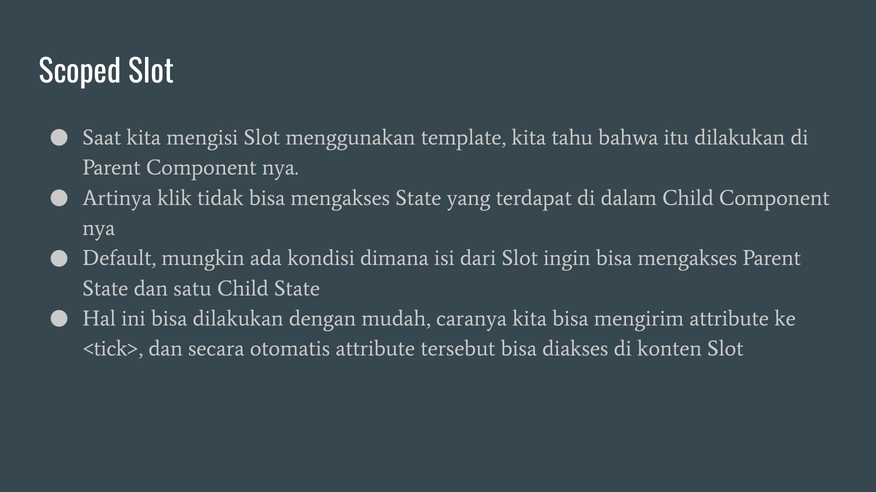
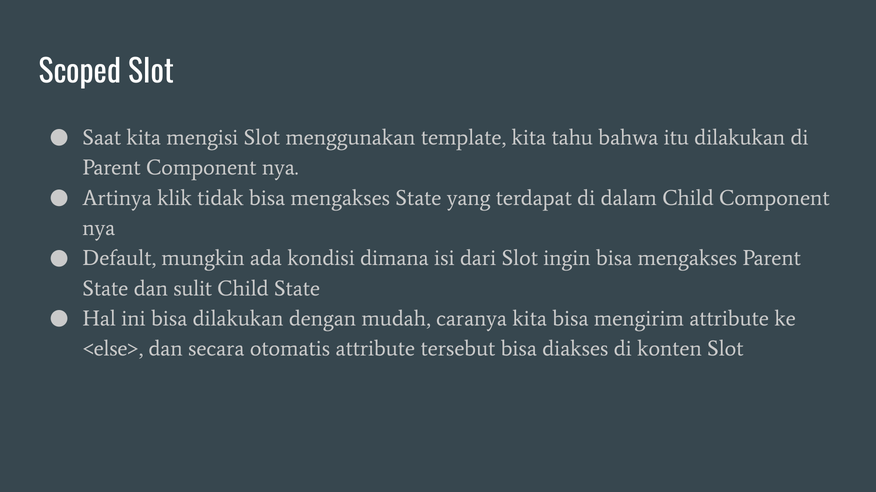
satu: satu -> sulit
<tick>: <tick> -> <else>
